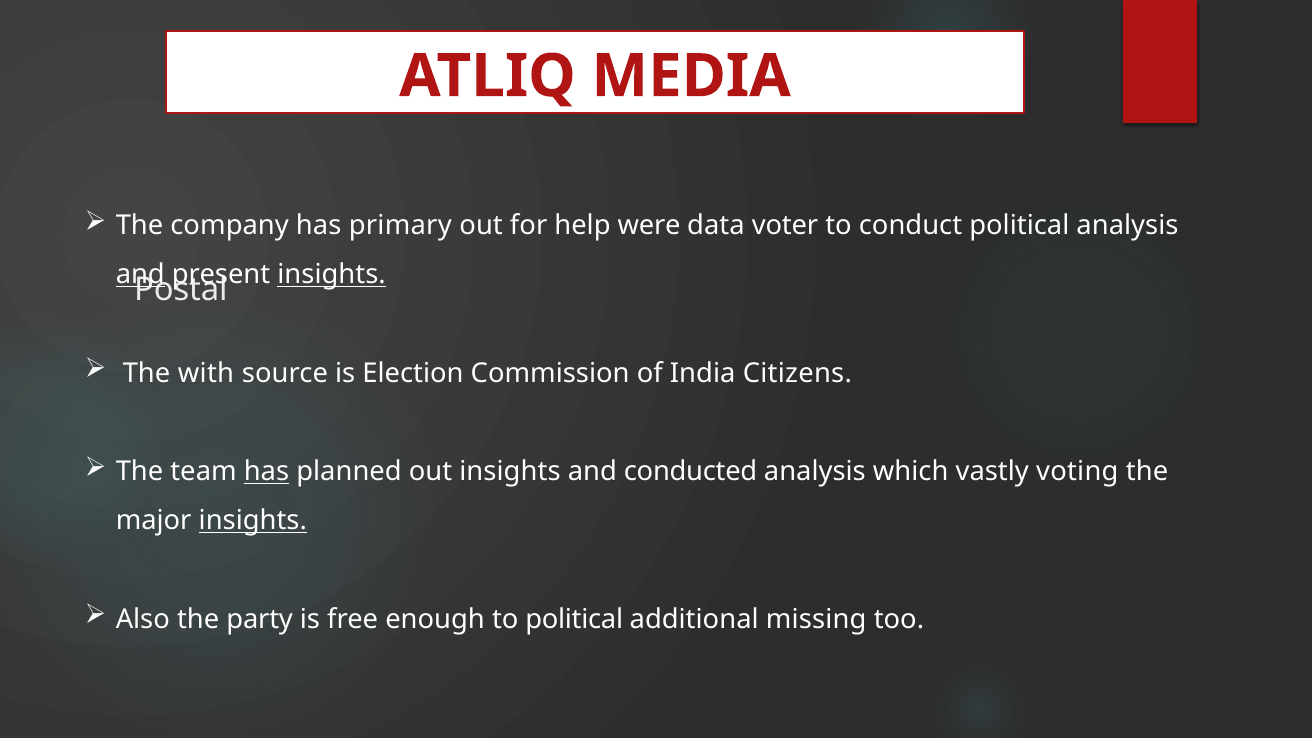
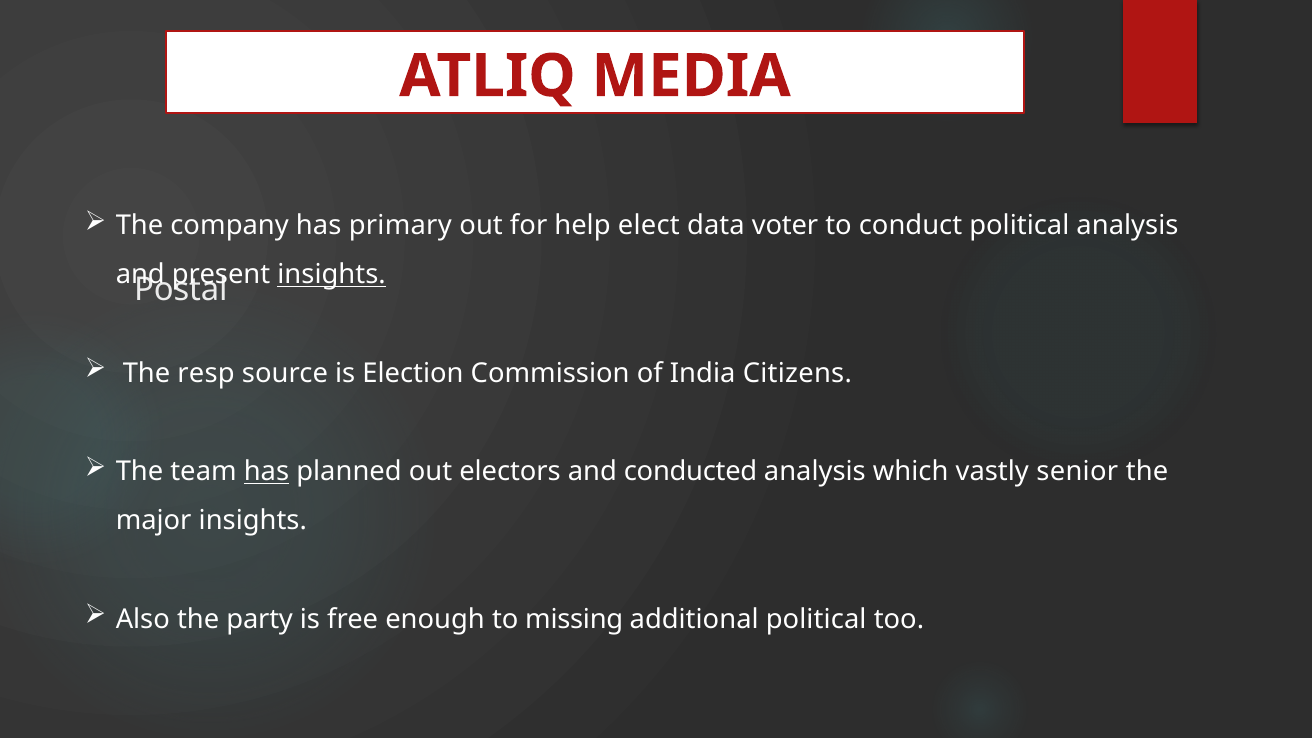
were: were -> elect
and at (140, 275) underline: present -> none
with: with -> resp
out insights: insights -> electors
voting: voting -> senior
insights at (253, 521) underline: present -> none
to political: political -> missing
additional missing: missing -> political
